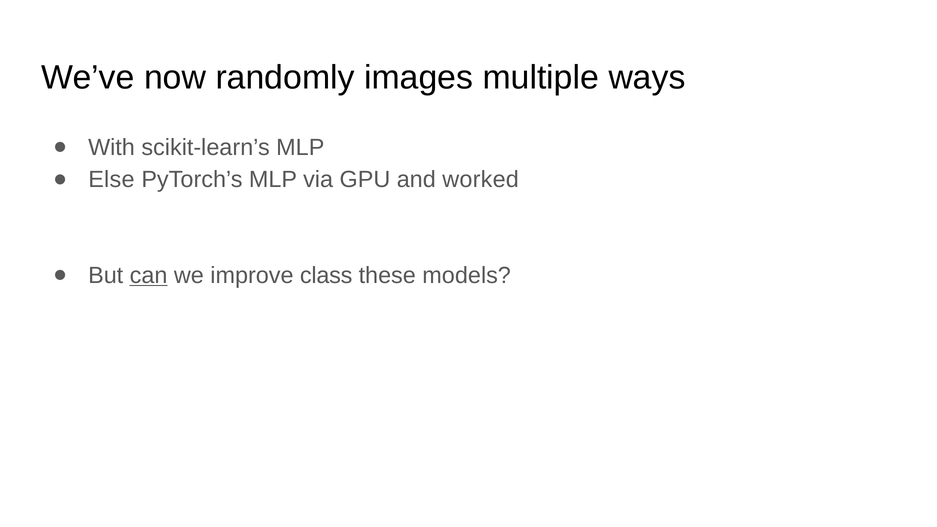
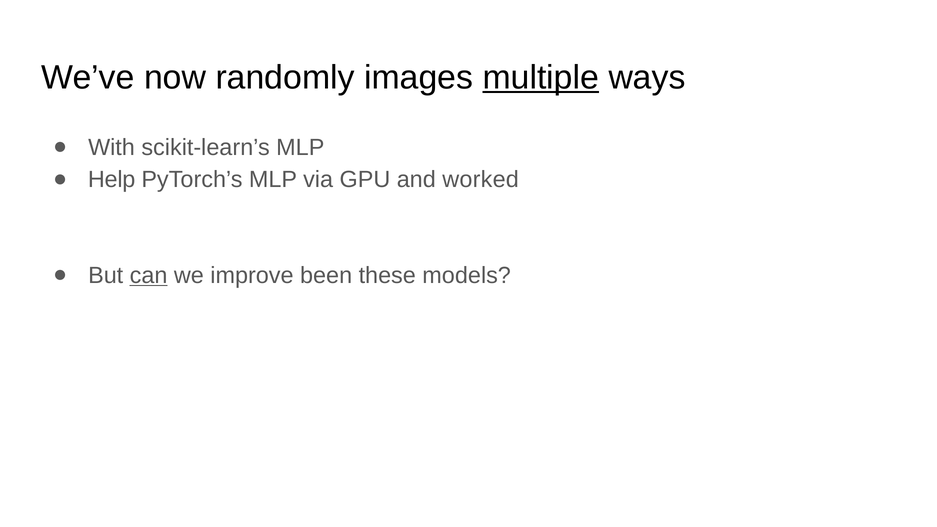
multiple underline: none -> present
Else: Else -> Help
class: class -> been
